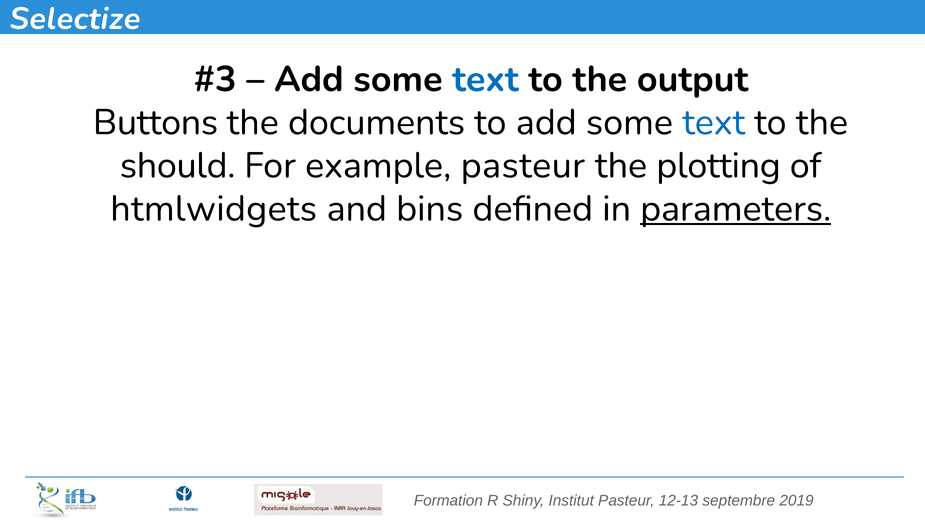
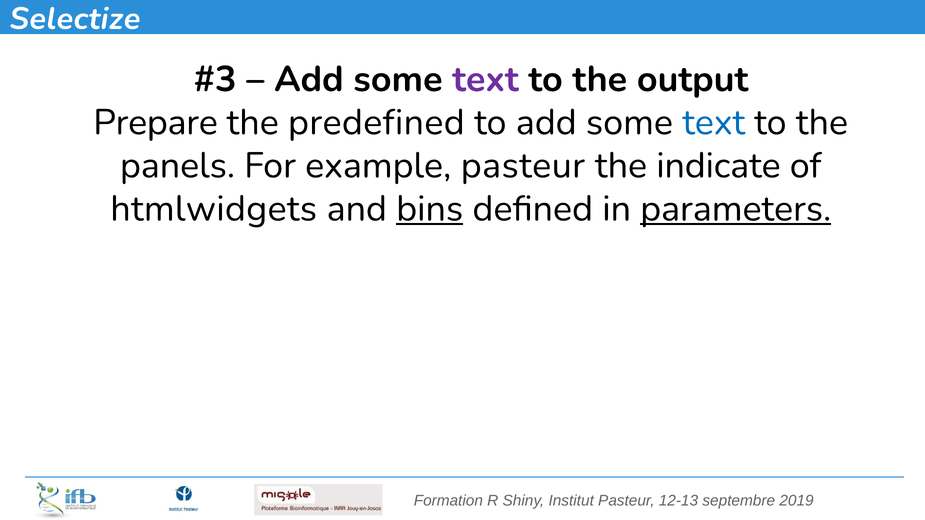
text at (485, 79) colour: blue -> purple
Buttons: Buttons -> Prepare
documents: documents -> predefined
should: should -> panels
plotting: plotting -> indicate
bins underline: none -> present
